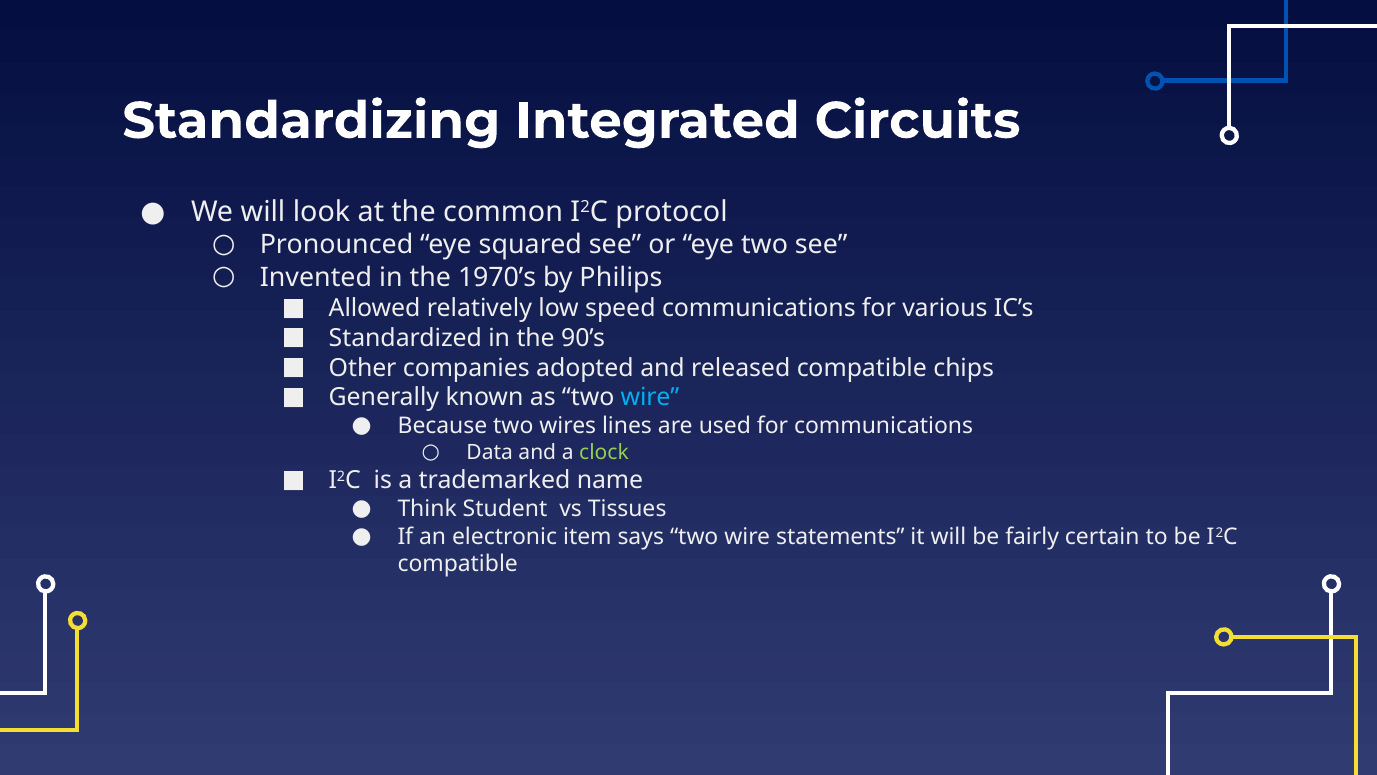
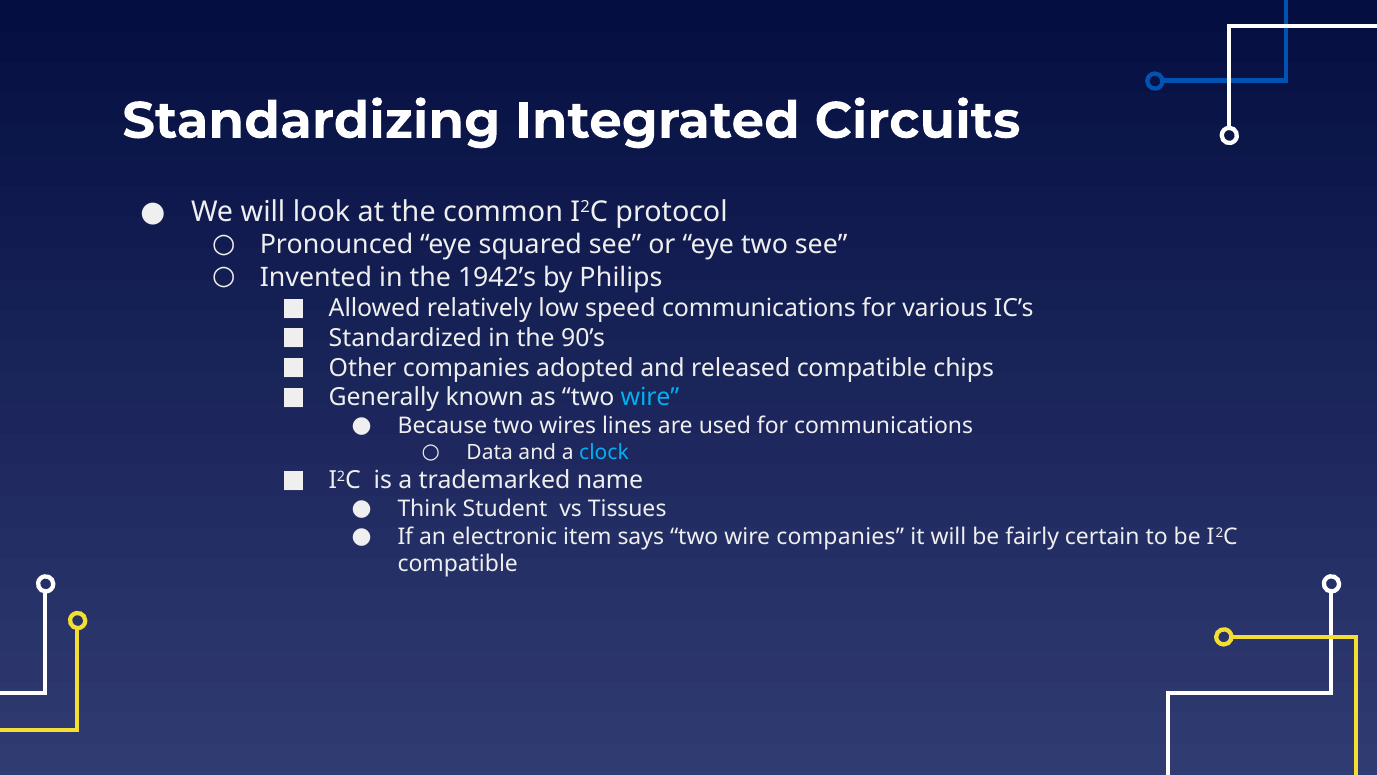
1970’s: 1970’s -> 1942’s
clock colour: light green -> light blue
wire statements: statements -> companies
